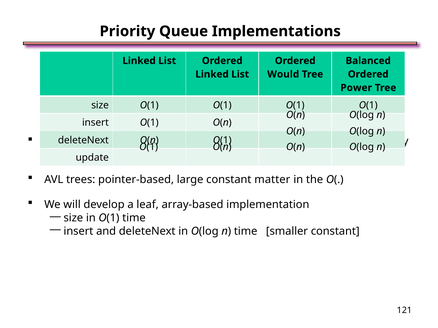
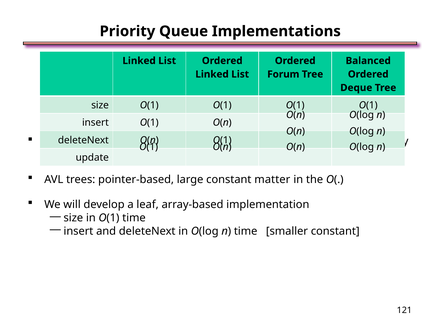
Would: Would -> Forum
Power: Power -> Deque
